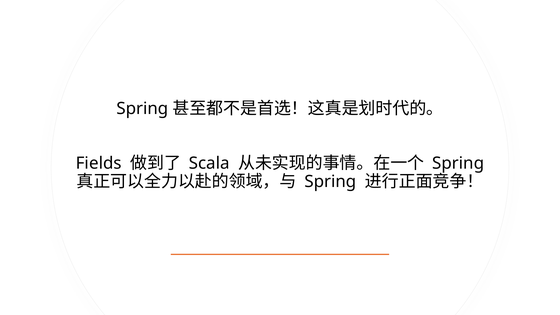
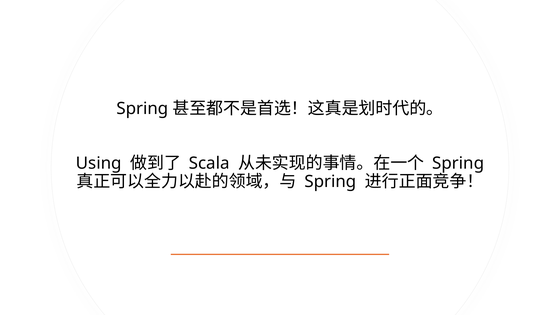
Fields: Fields -> Using
